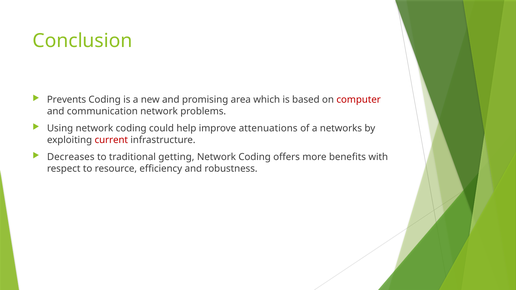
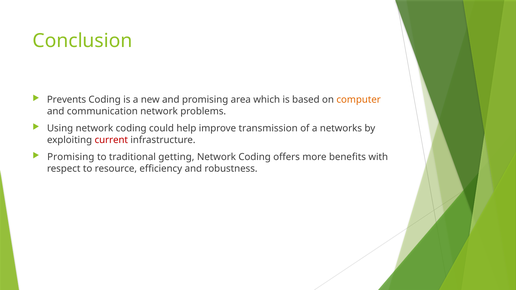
computer colour: red -> orange
attenuations: attenuations -> transmission
Decreases at (71, 157): Decreases -> Promising
